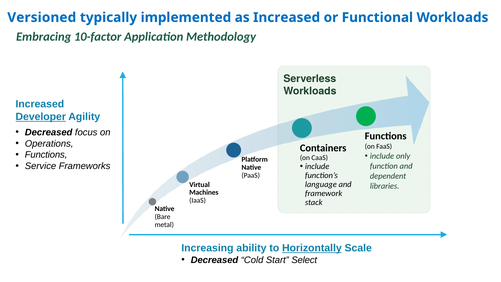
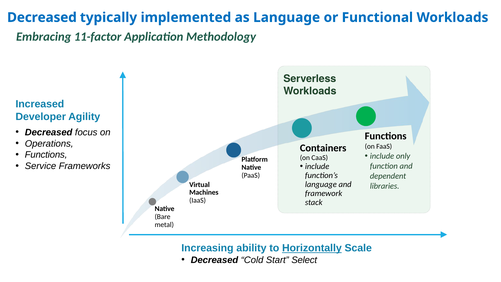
Versioned at (42, 17): Versioned -> Decreased
as Increased: Increased -> Language
10-factor: 10-factor -> 11-factor
Developer underline: present -> none
